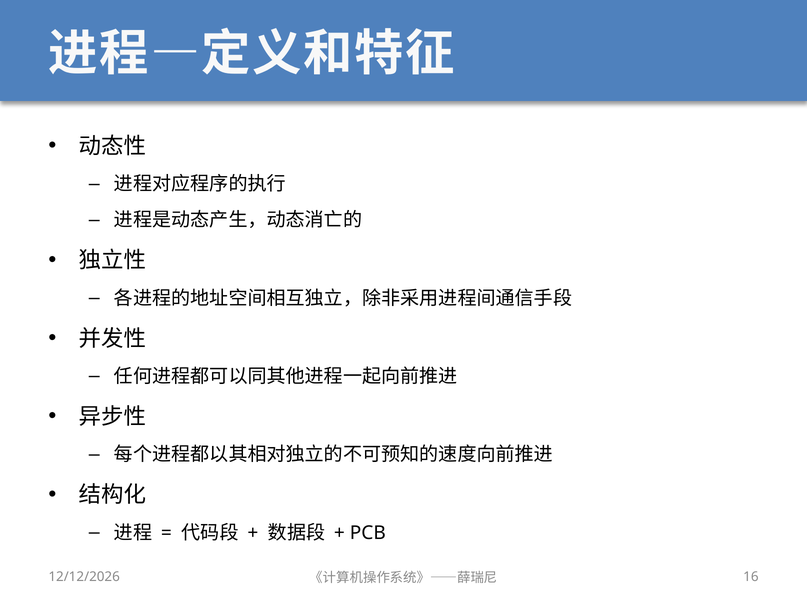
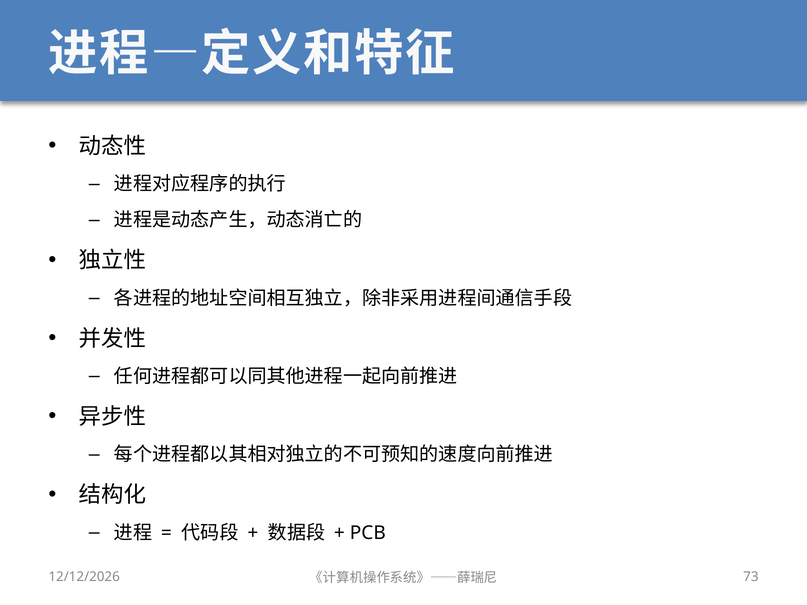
16: 16 -> 73
